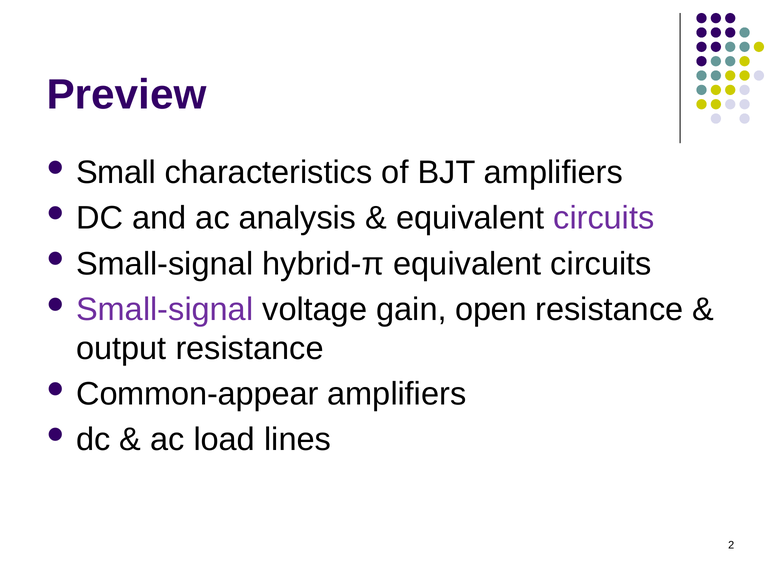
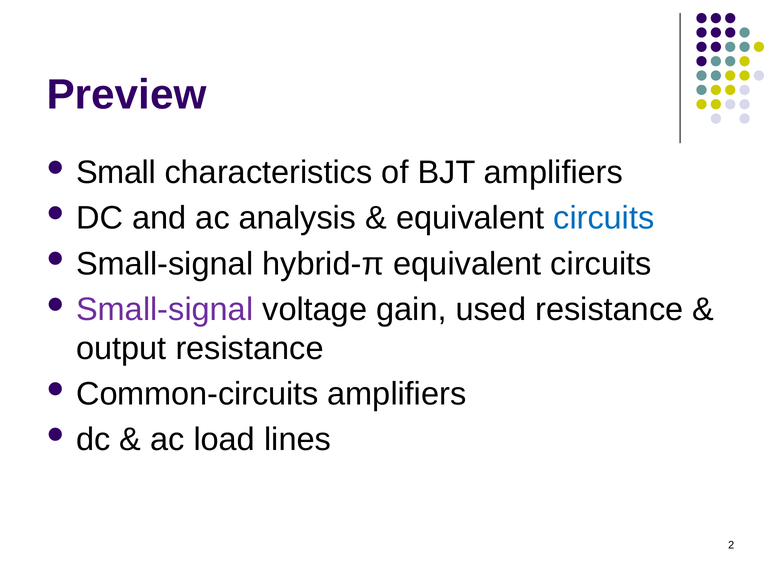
circuits at (604, 218) colour: purple -> blue
open: open -> used
Common-appear: Common-appear -> Common-circuits
